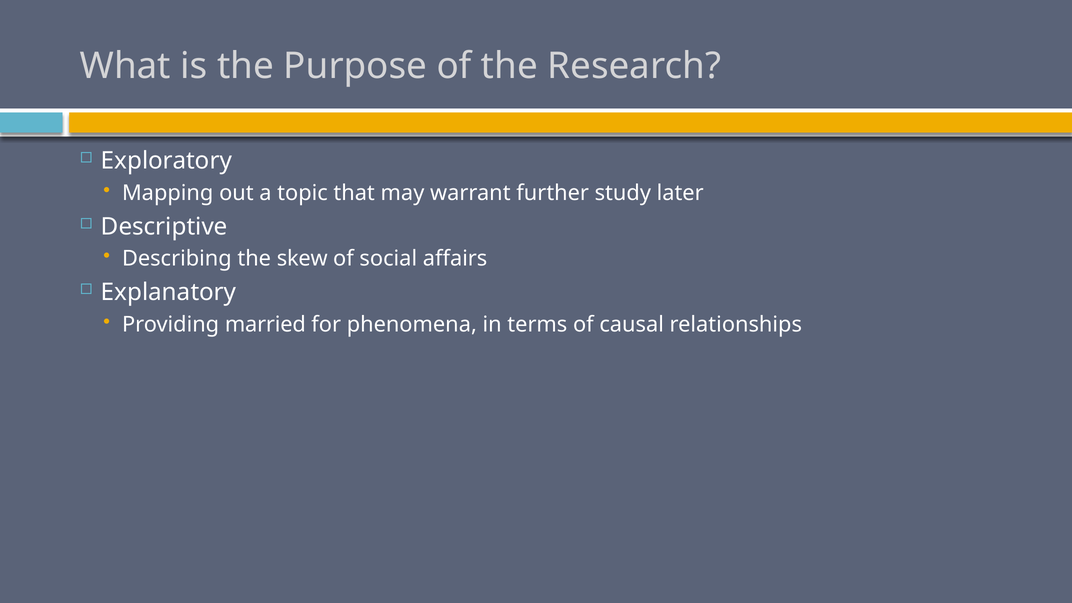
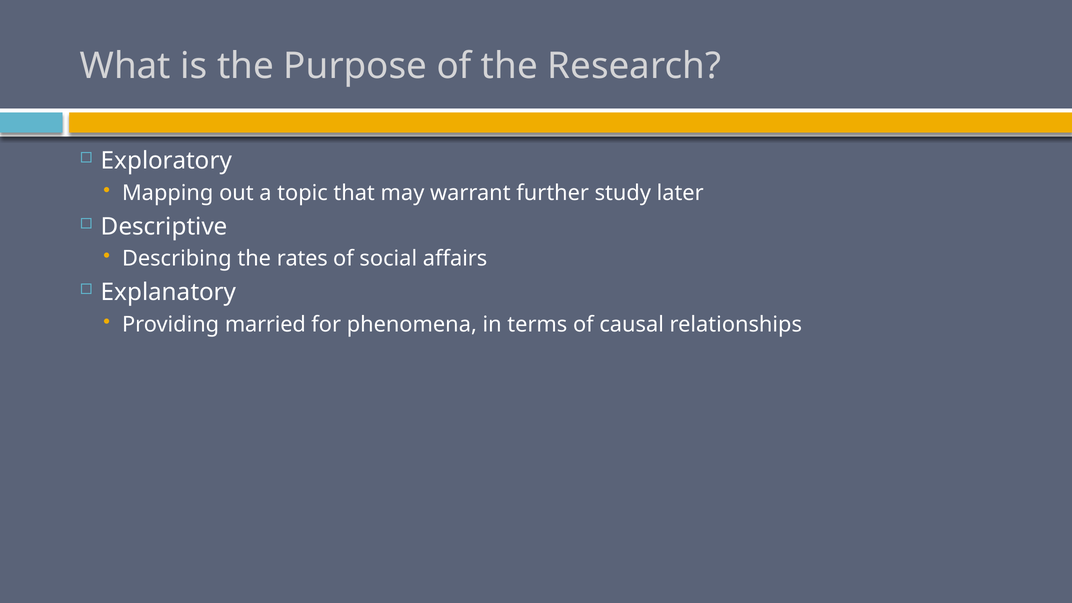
skew: skew -> rates
